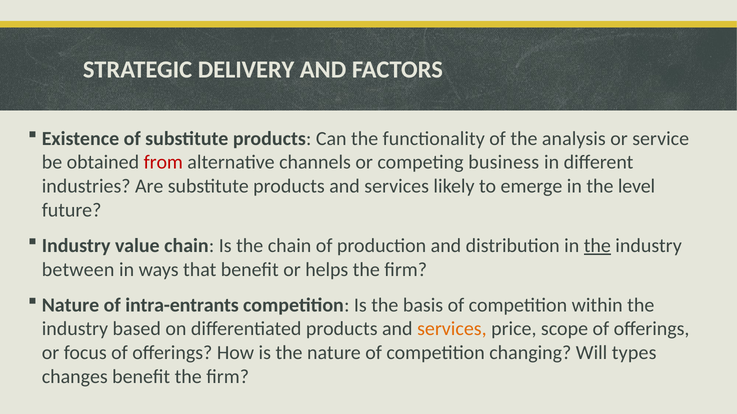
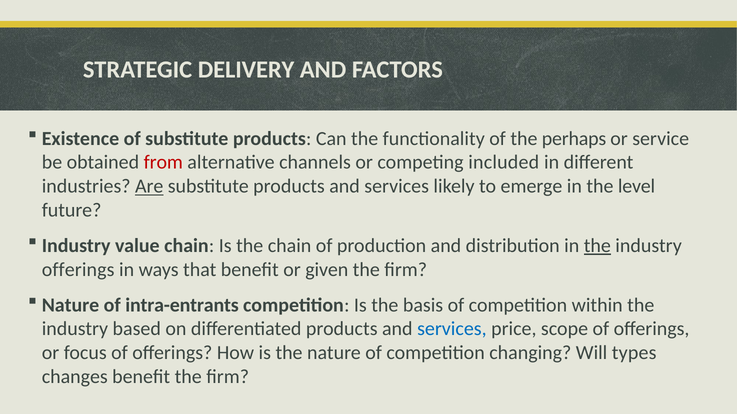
analysis: analysis -> perhaps
business: business -> included
Are underline: none -> present
between at (78, 270): between -> offerings
helps: helps -> given
services at (452, 329) colour: orange -> blue
